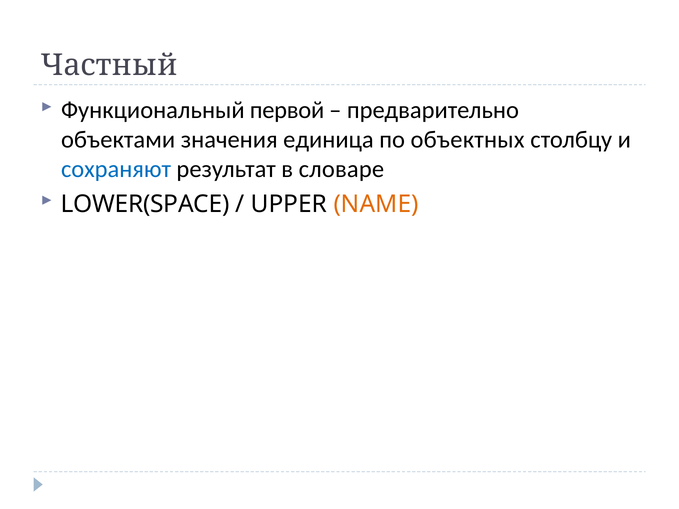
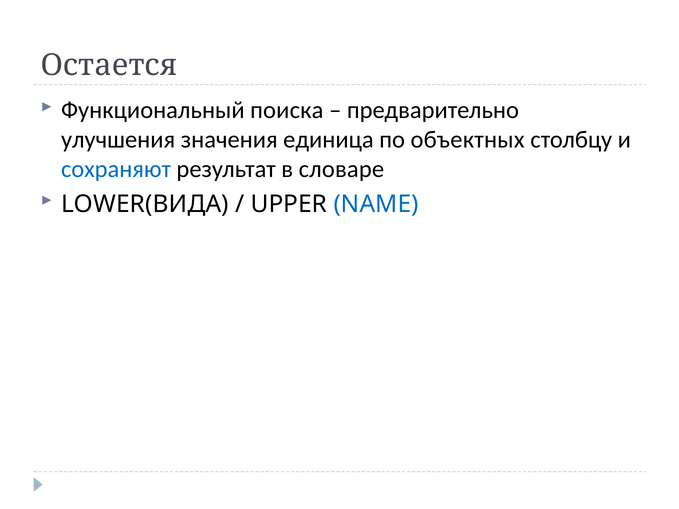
Частный: Частный -> Остается
первой: первой -> поиска
объектами: объектами -> улучшения
LOWER(SPACE: LOWER(SPACE -> LOWER(ВИДА
NAME colour: orange -> blue
